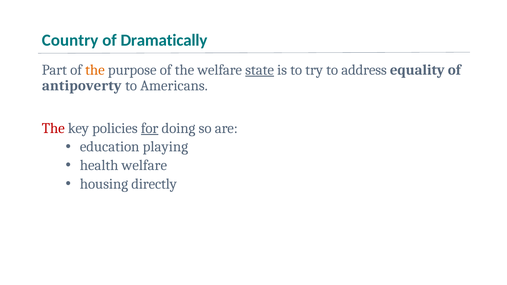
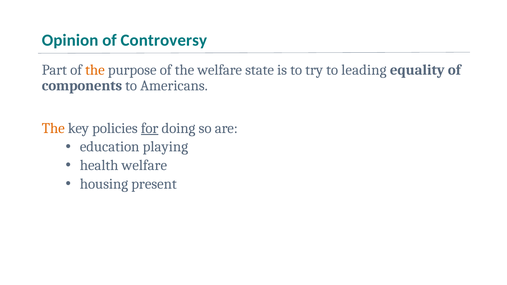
Country: Country -> Opinion
Dramatically: Dramatically -> Controversy
state underline: present -> none
address: address -> leading
antipoverty: antipoverty -> components
The at (53, 128) colour: red -> orange
directly: directly -> present
